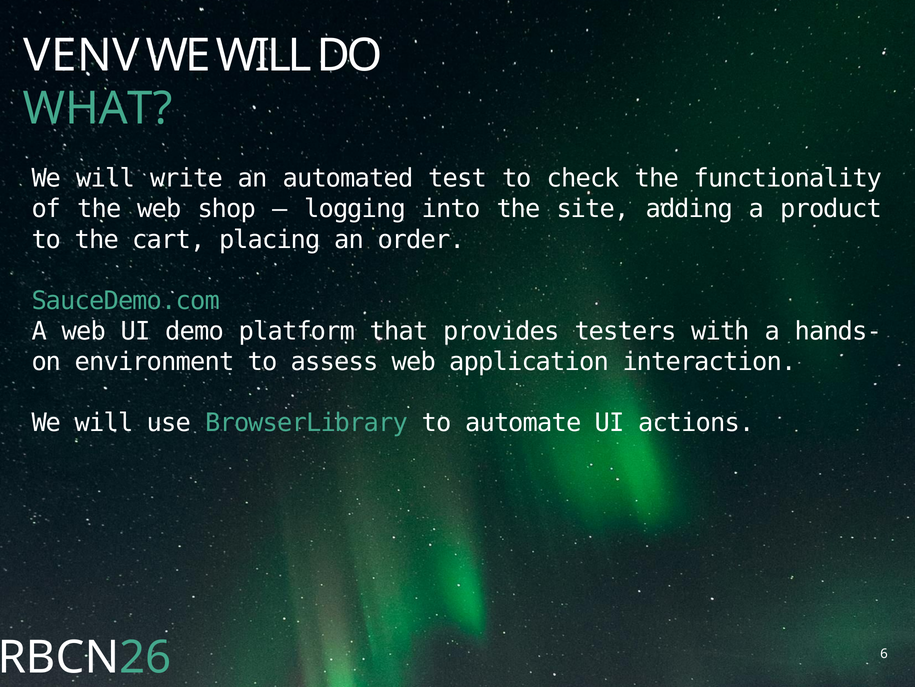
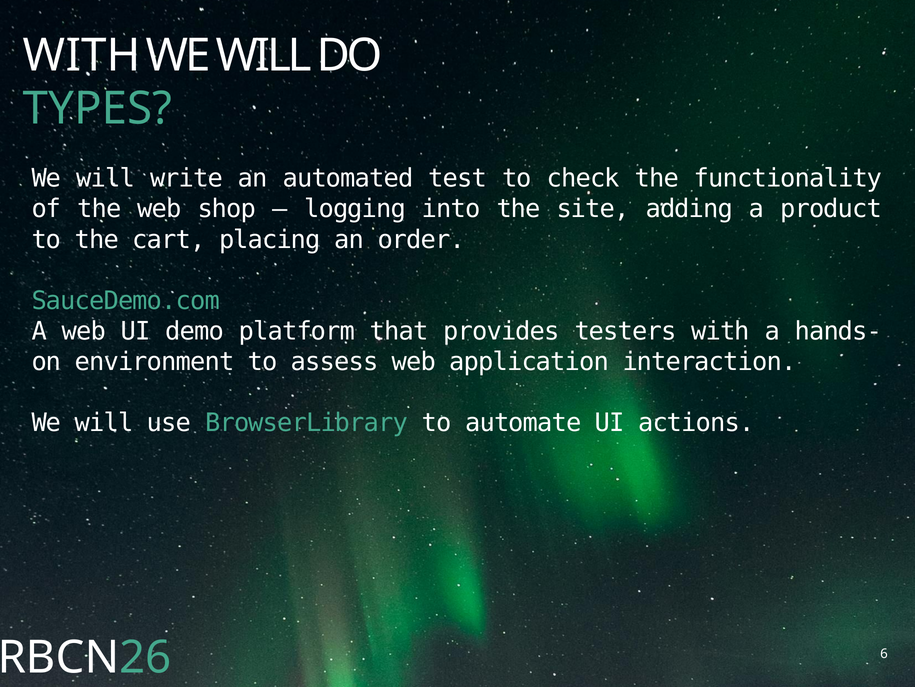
VENV at (82, 55): VENV -> WITH
WHAT: WHAT -> TYPES
